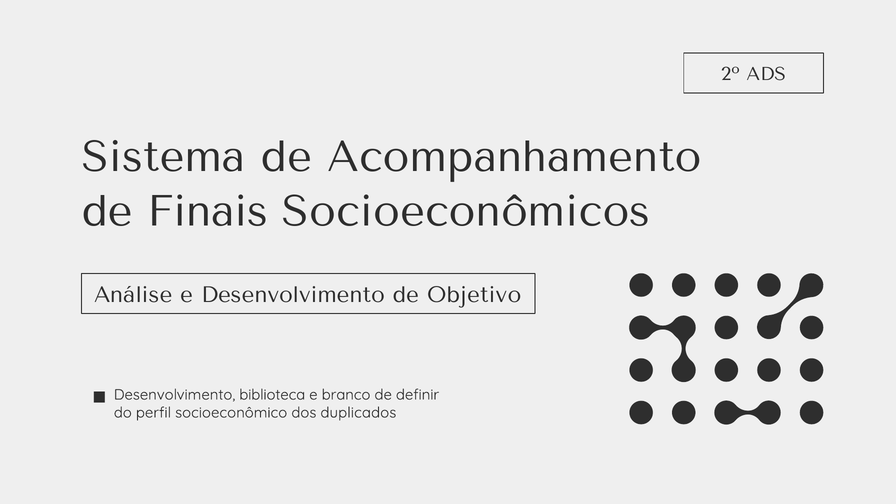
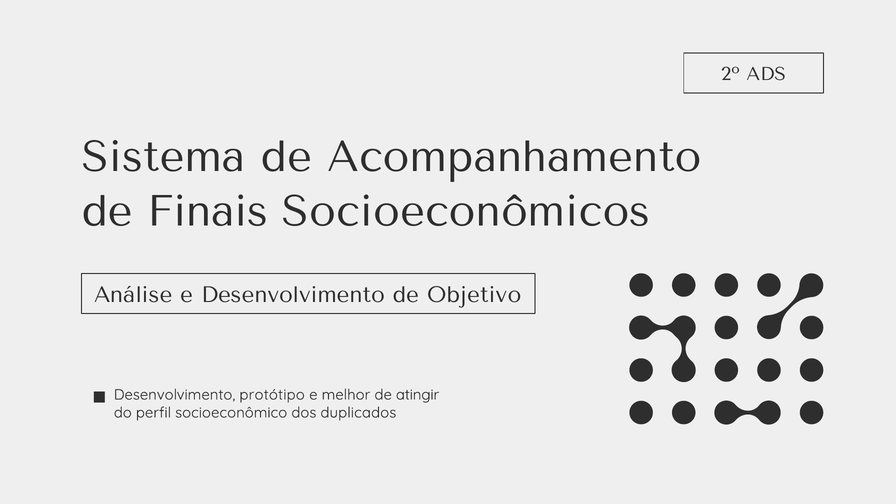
biblioteca: biblioteca -> protótipo
branco: branco -> melhor
definir: definir -> atingir
